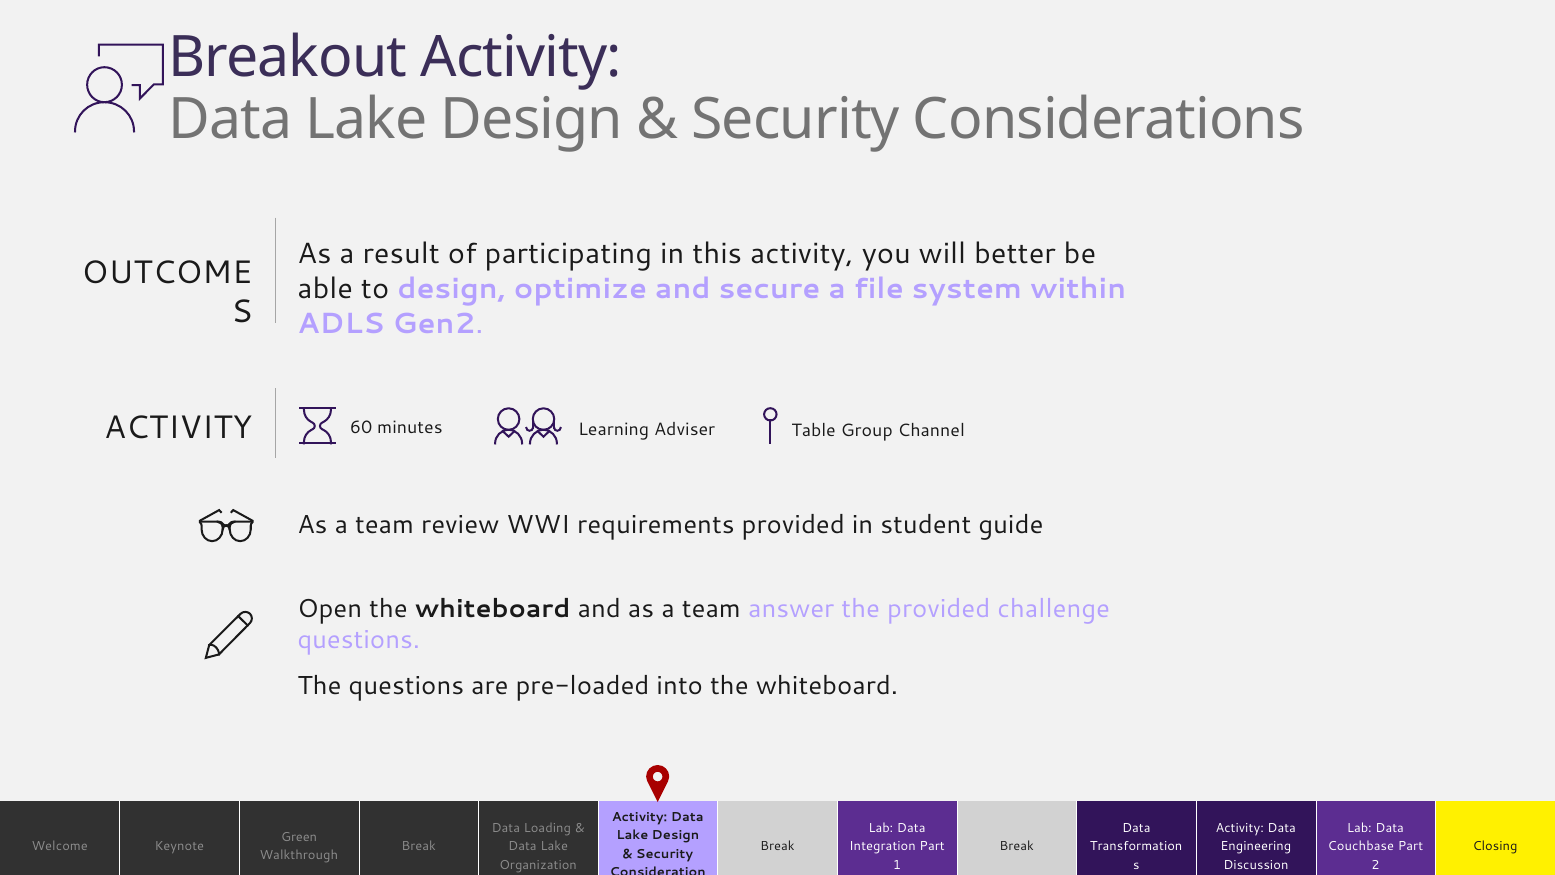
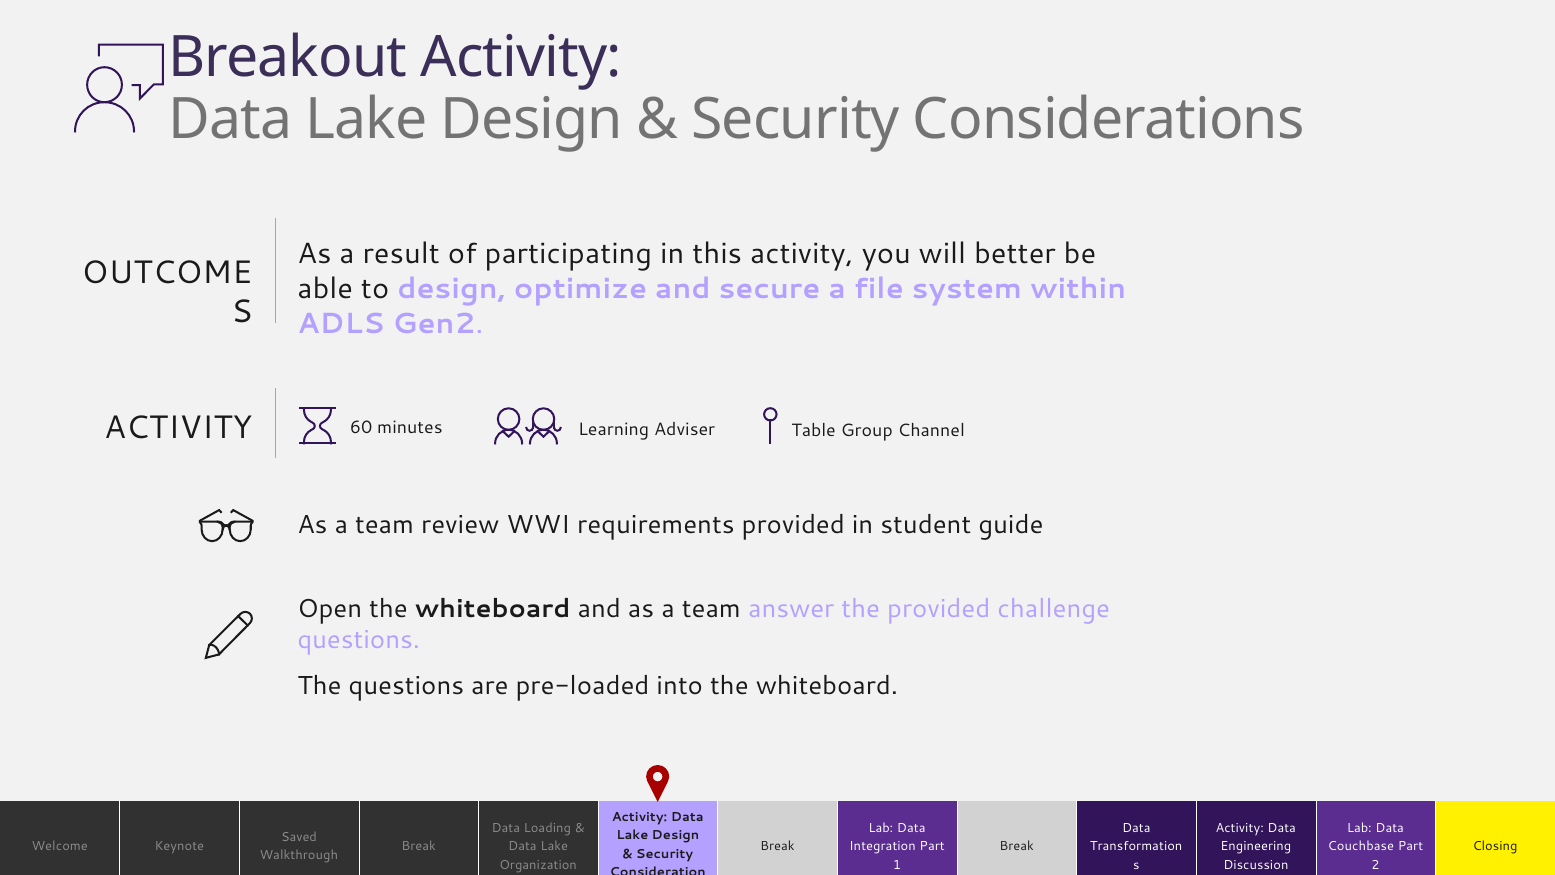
Green: Green -> Saved
